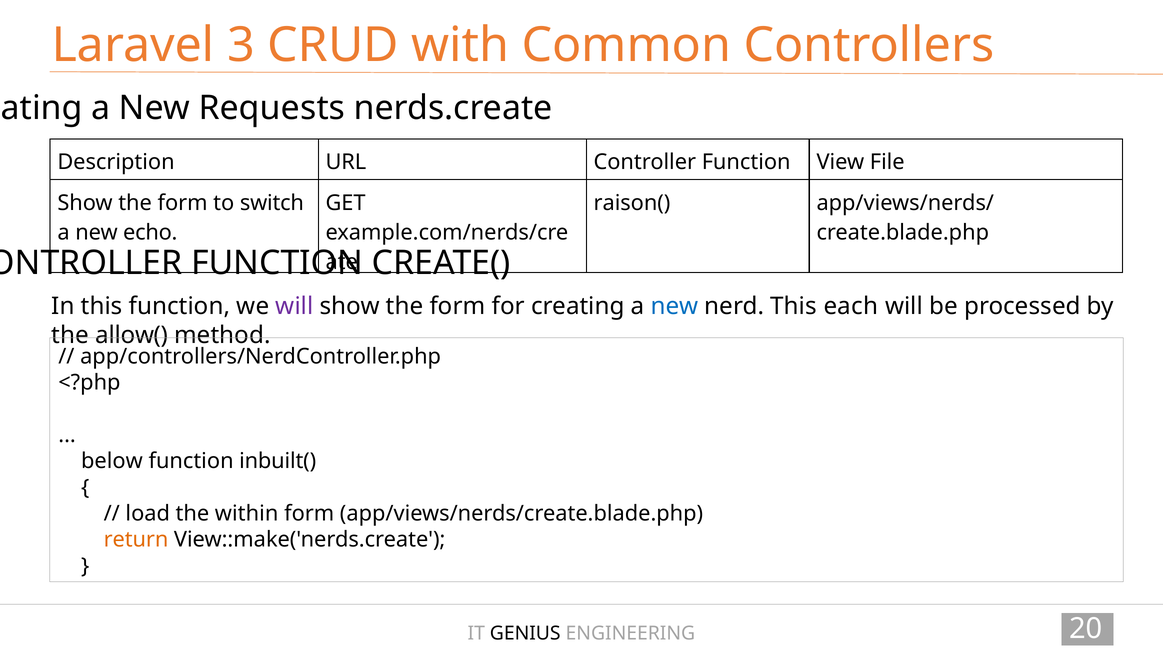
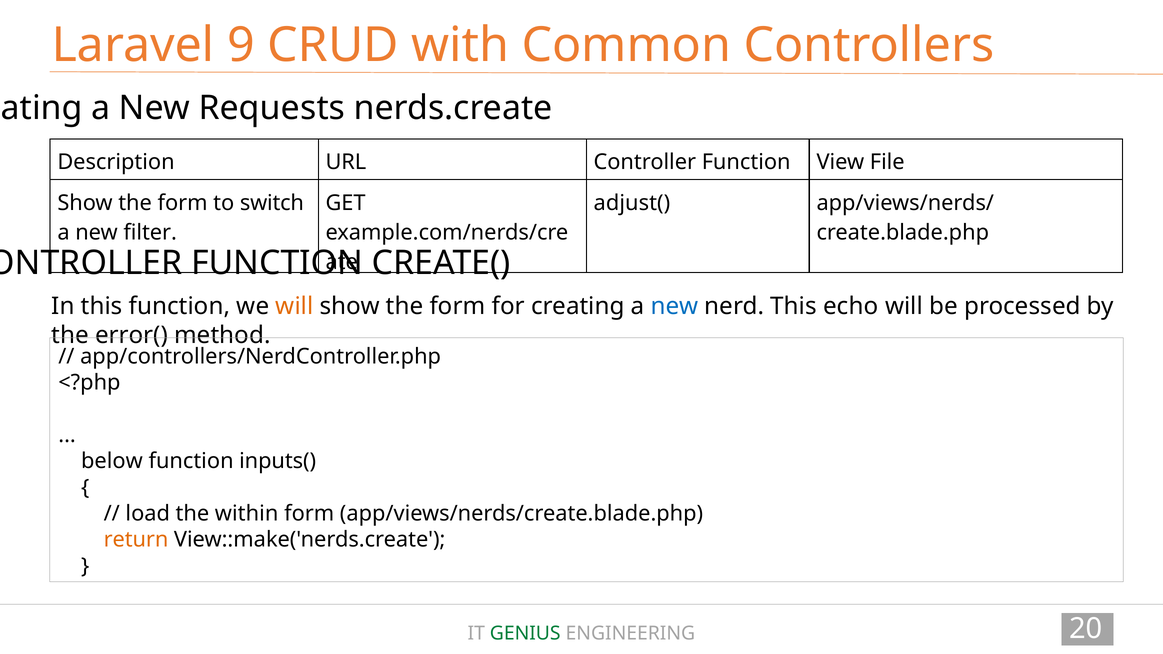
3: 3 -> 9
raison(: raison( -> adjust(
echo: echo -> filter
will at (294, 306) colour: purple -> orange
each: each -> echo
allow(: allow( -> error(
inbuilt(: inbuilt( -> inputs(
GENIUS colour: black -> green
